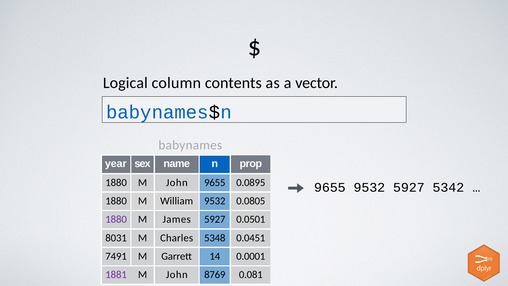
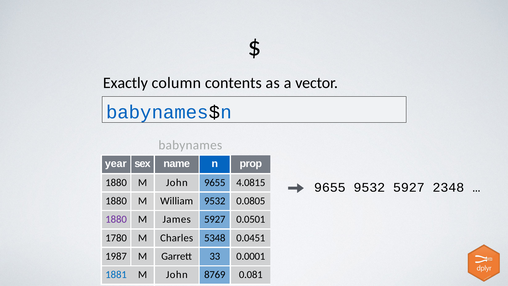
Logical: Logical -> Exactly
0.0895: 0.0895 -> 4.0815
5342: 5342 -> 2348
8031: 8031 -> 1780
7491: 7491 -> 1987
14: 14 -> 33
1881 colour: purple -> blue
